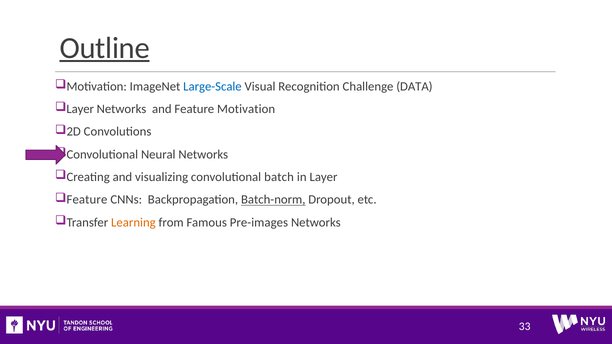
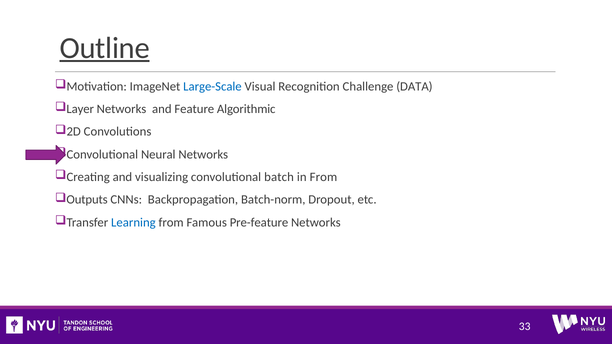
Feature Motivation: Motivation -> Algorithmic
in Layer: Layer -> From
Feature at (87, 200): Feature -> Outputs
Batch-norm underline: present -> none
Learning colour: orange -> blue
Pre-images: Pre-images -> Pre-feature
